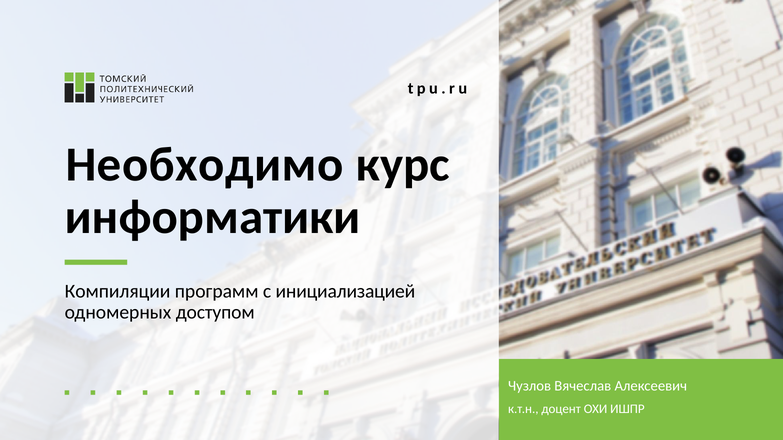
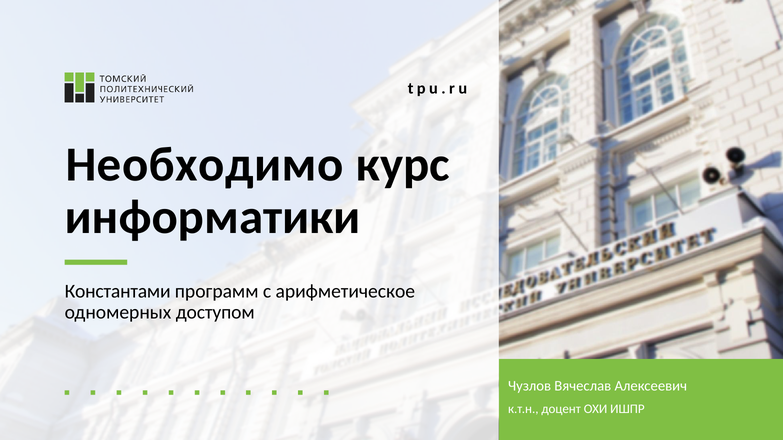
Компиляции: Компиляции -> Константами
инициализацией: инициализацией -> арифметическое
